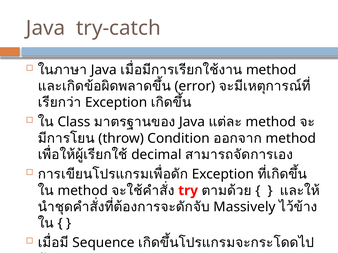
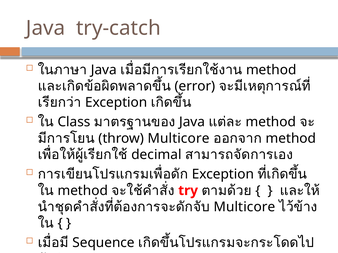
throw Condition: Condition -> Multicore
Massively at (245, 207): Massively -> Multicore
